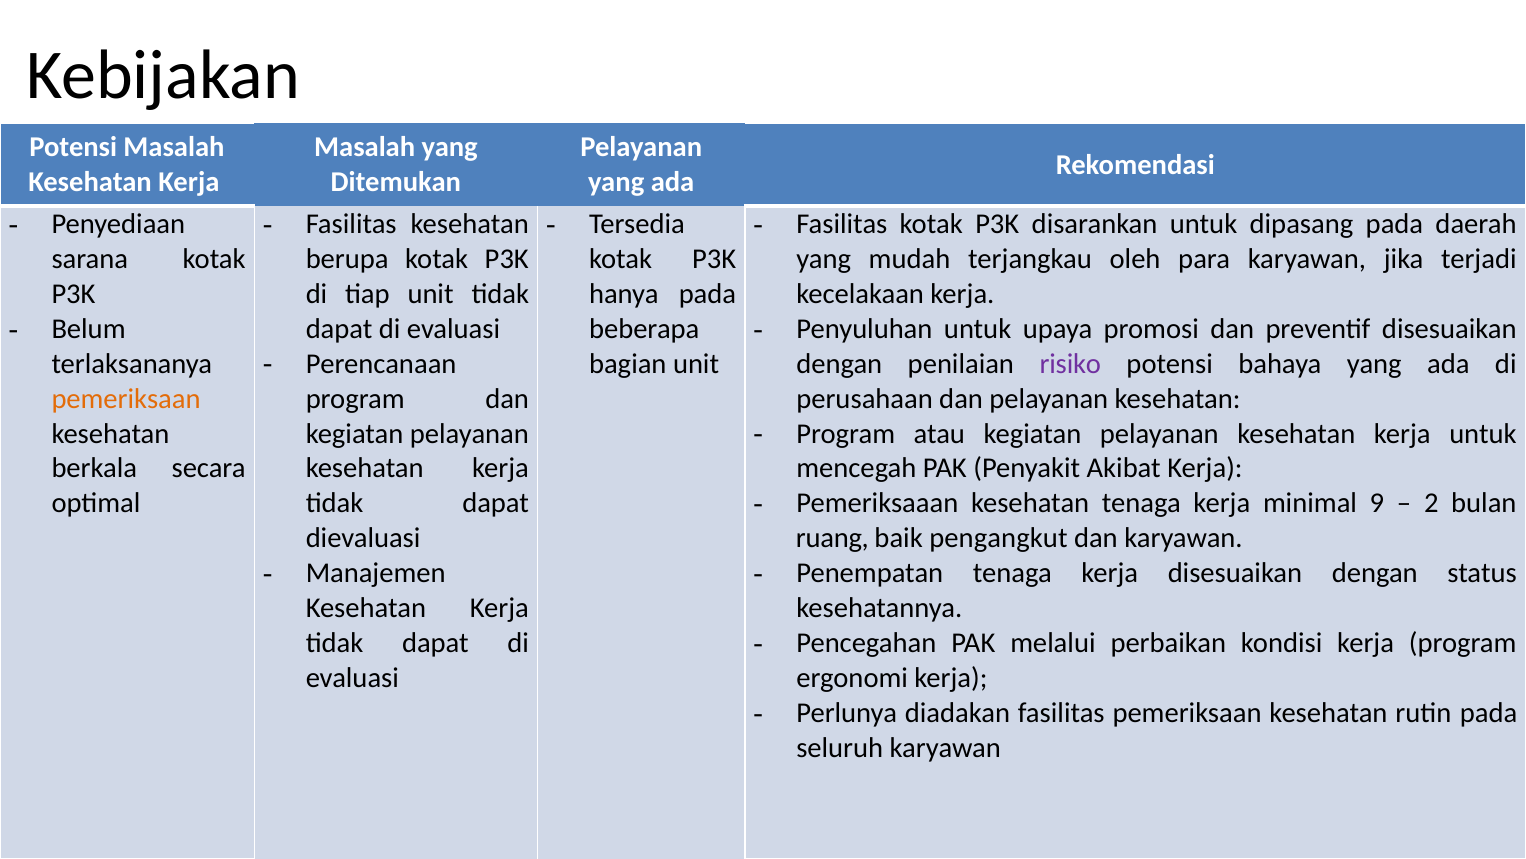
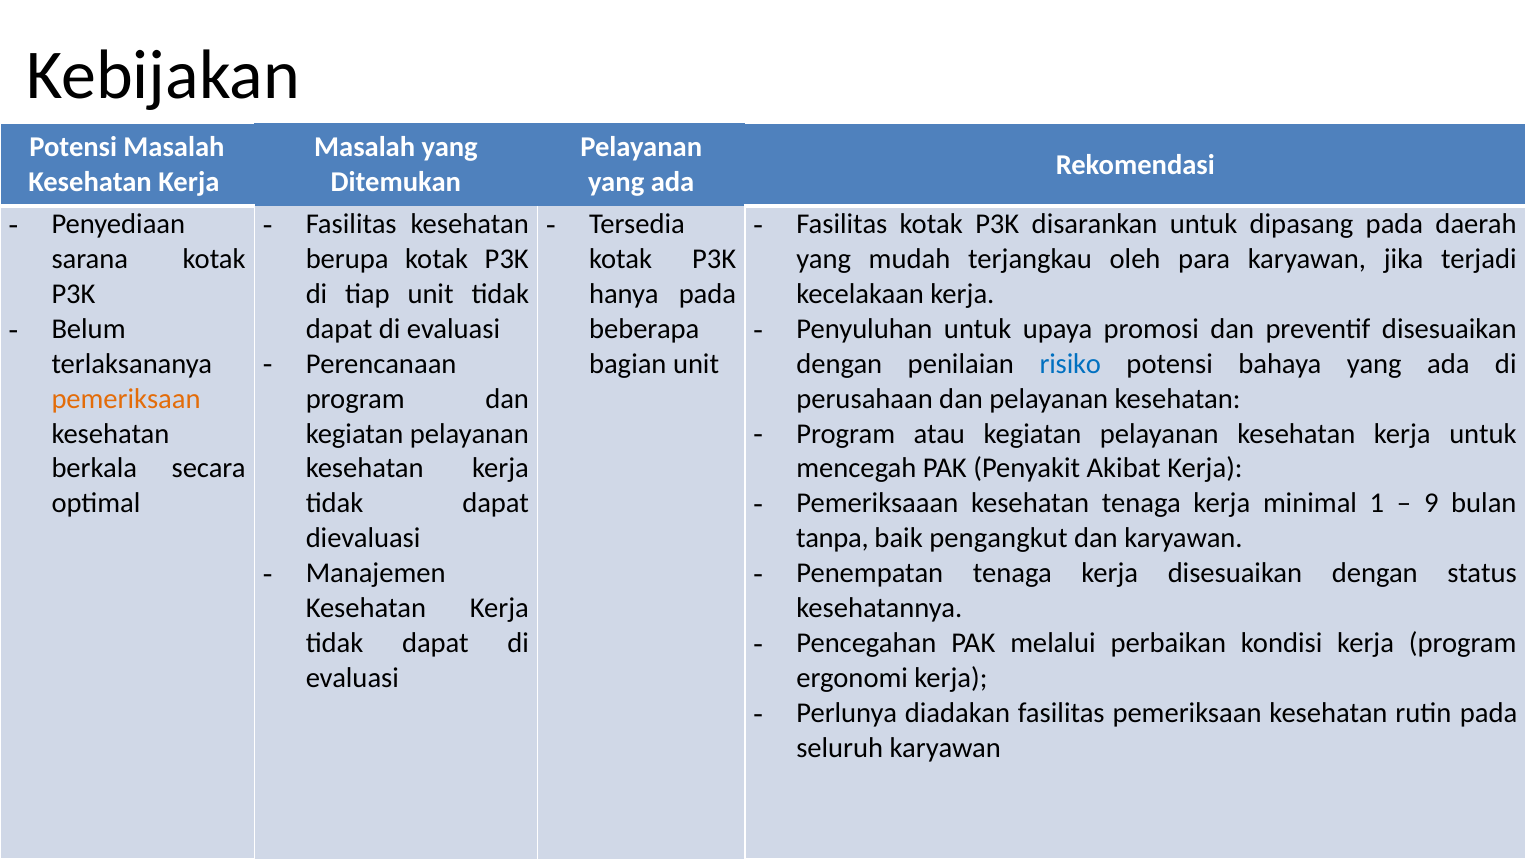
risiko colour: purple -> blue
9: 9 -> 1
2: 2 -> 9
ruang: ruang -> tanpa
